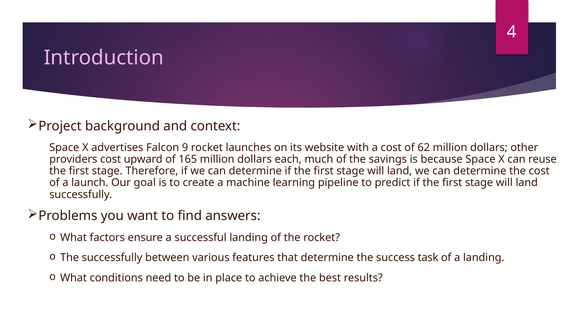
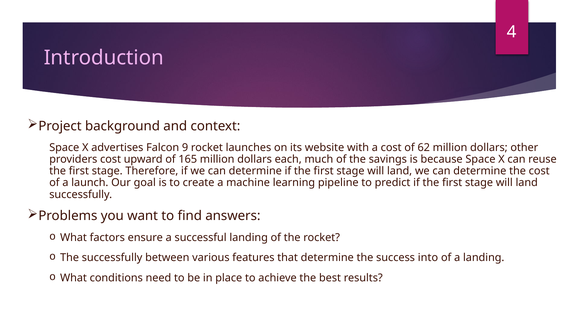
task: task -> into
